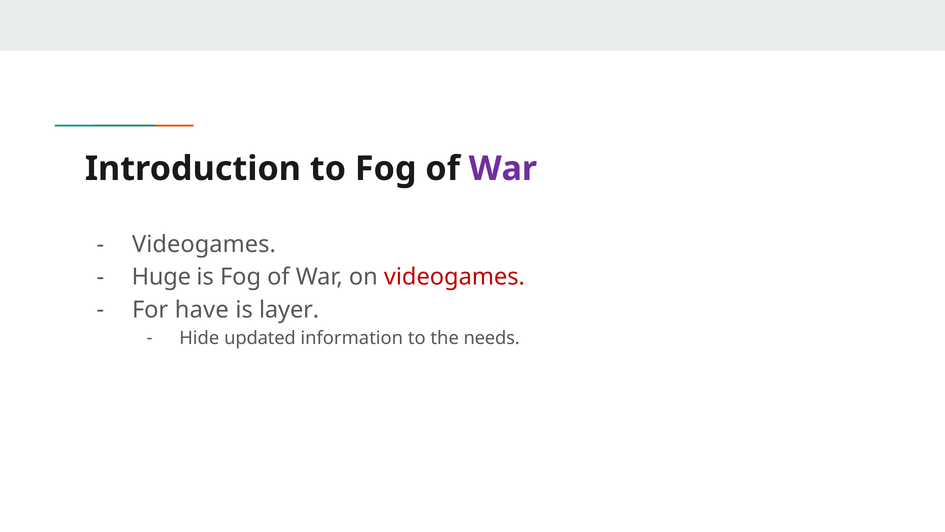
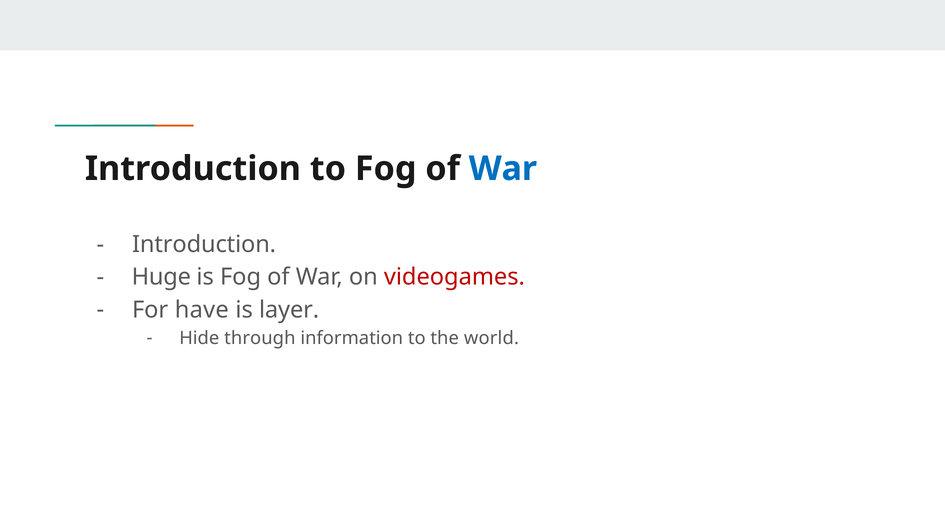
War at (503, 169) colour: purple -> blue
Videogames at (204, 244): Videogames -> Introduction
updated: updated -> through
needs: needs -> world
